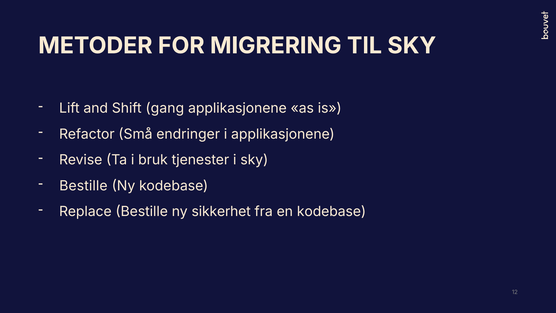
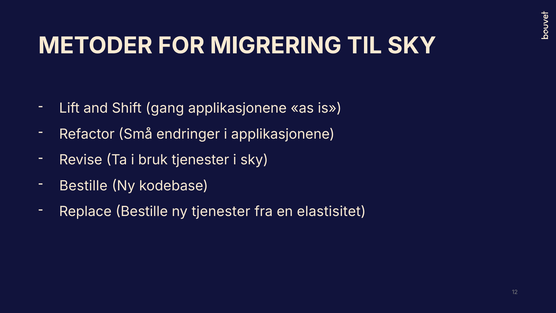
ny sikkerhet: sikkerhet -> tjenester
en kodebase: kodebase -> elastisitet
